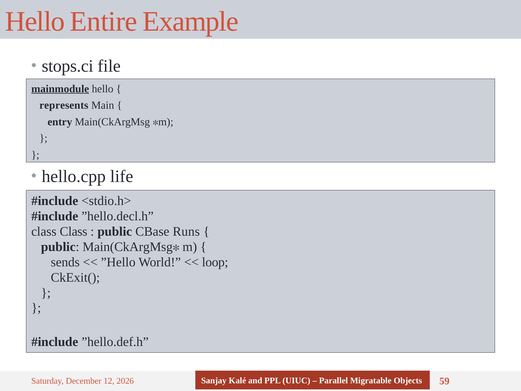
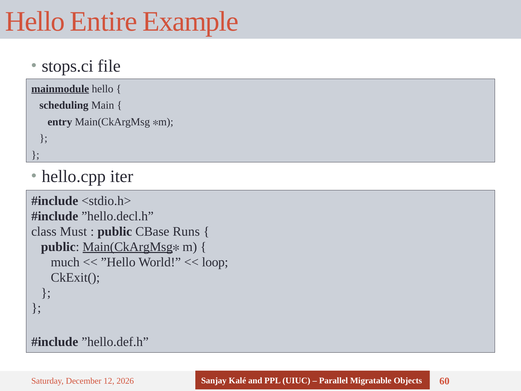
represents: represents -> scheduling
life: life -> iter
class Class: Class -> Must
Main(CkArgMsg at (128, 247) underline: none -> present
sends: sends -> much
59: 59 -> 60
